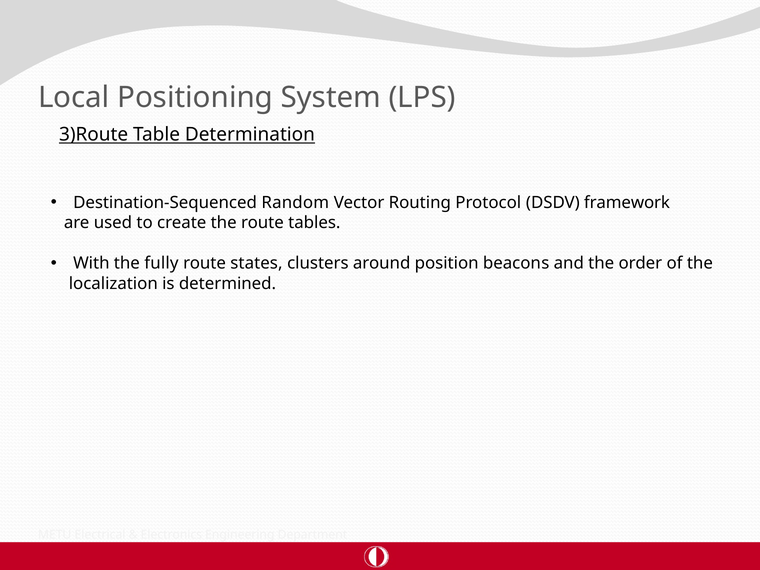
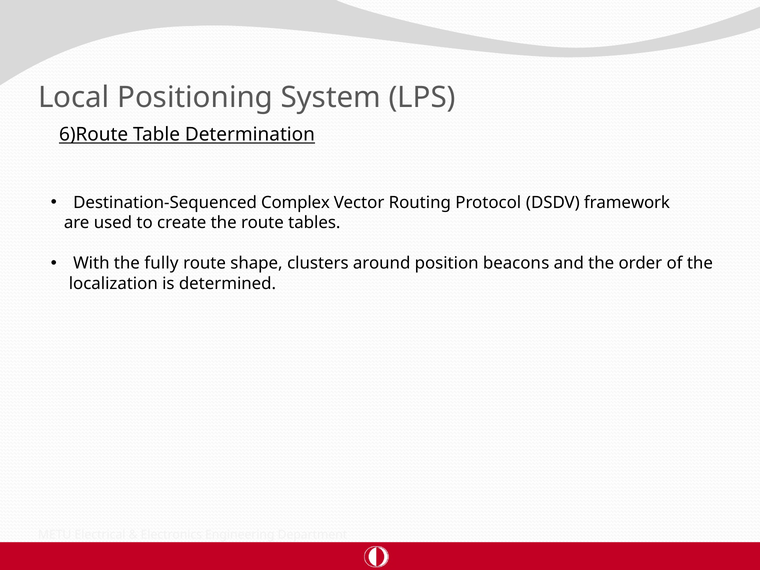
3)Route: 3)Route -> 6)Route
Random: Random -> Complex
states: states -> shape
